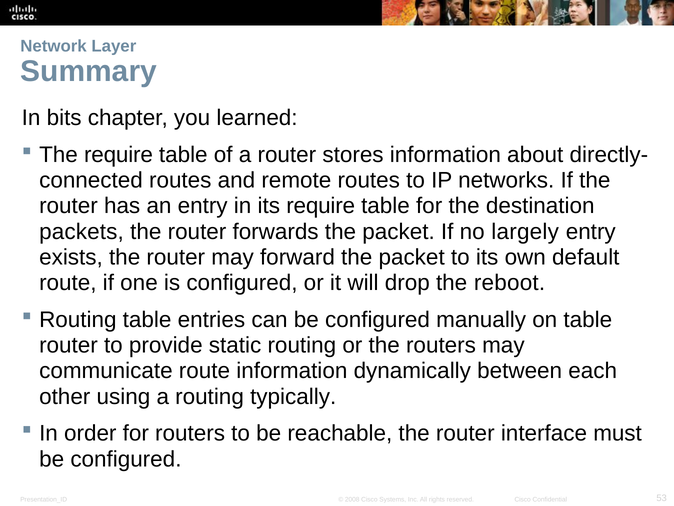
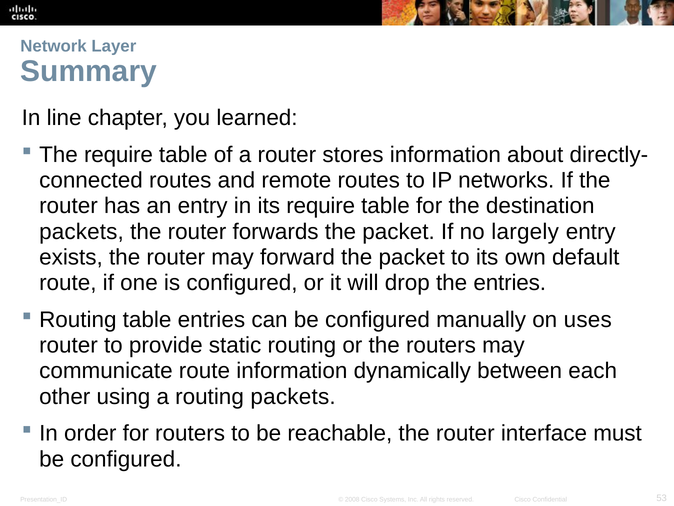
bits: bits -> line
the reboot: reboot -> entries
on table: table -> uses
routing typically: typically -> packets
